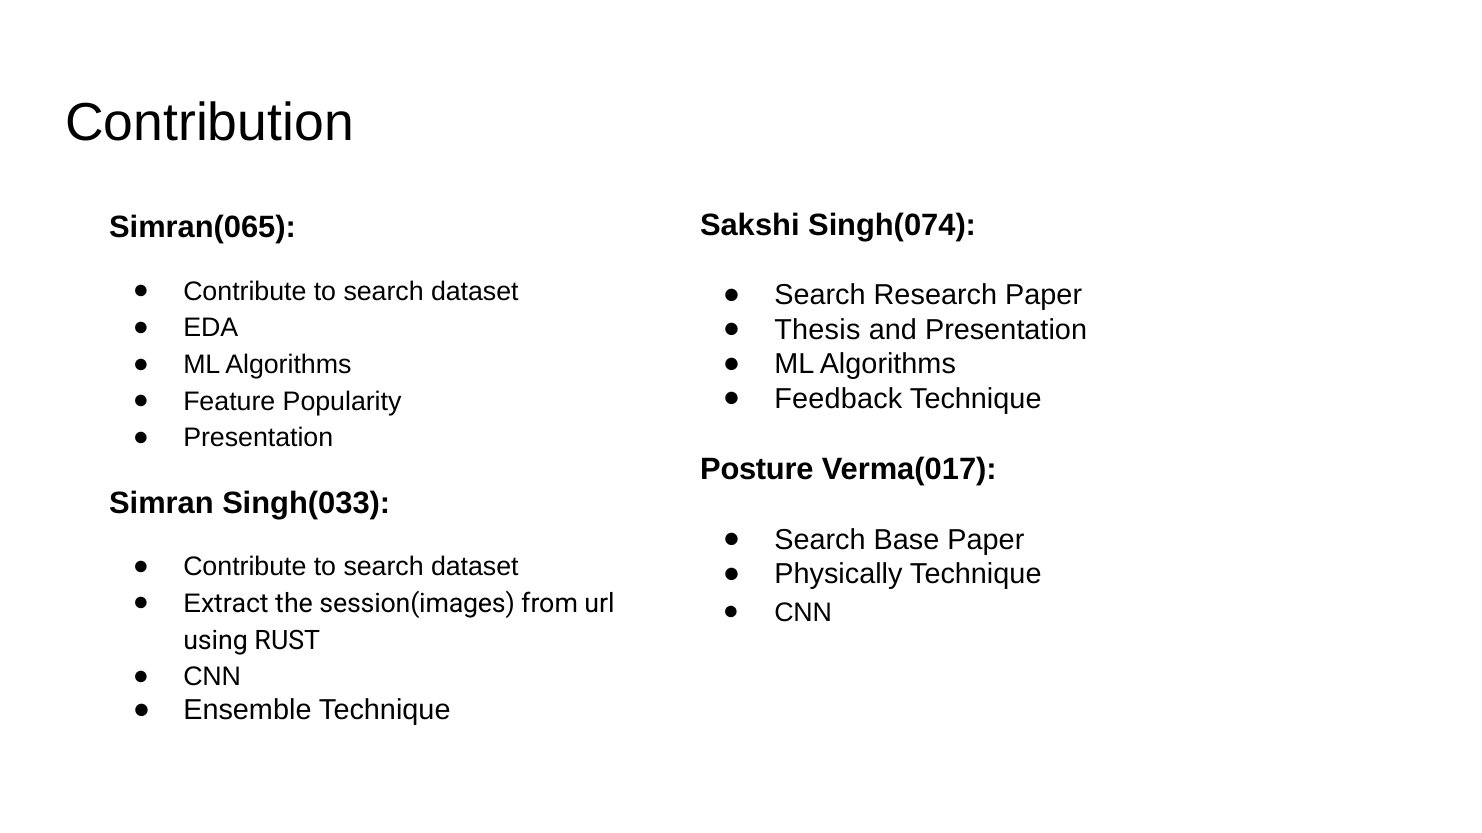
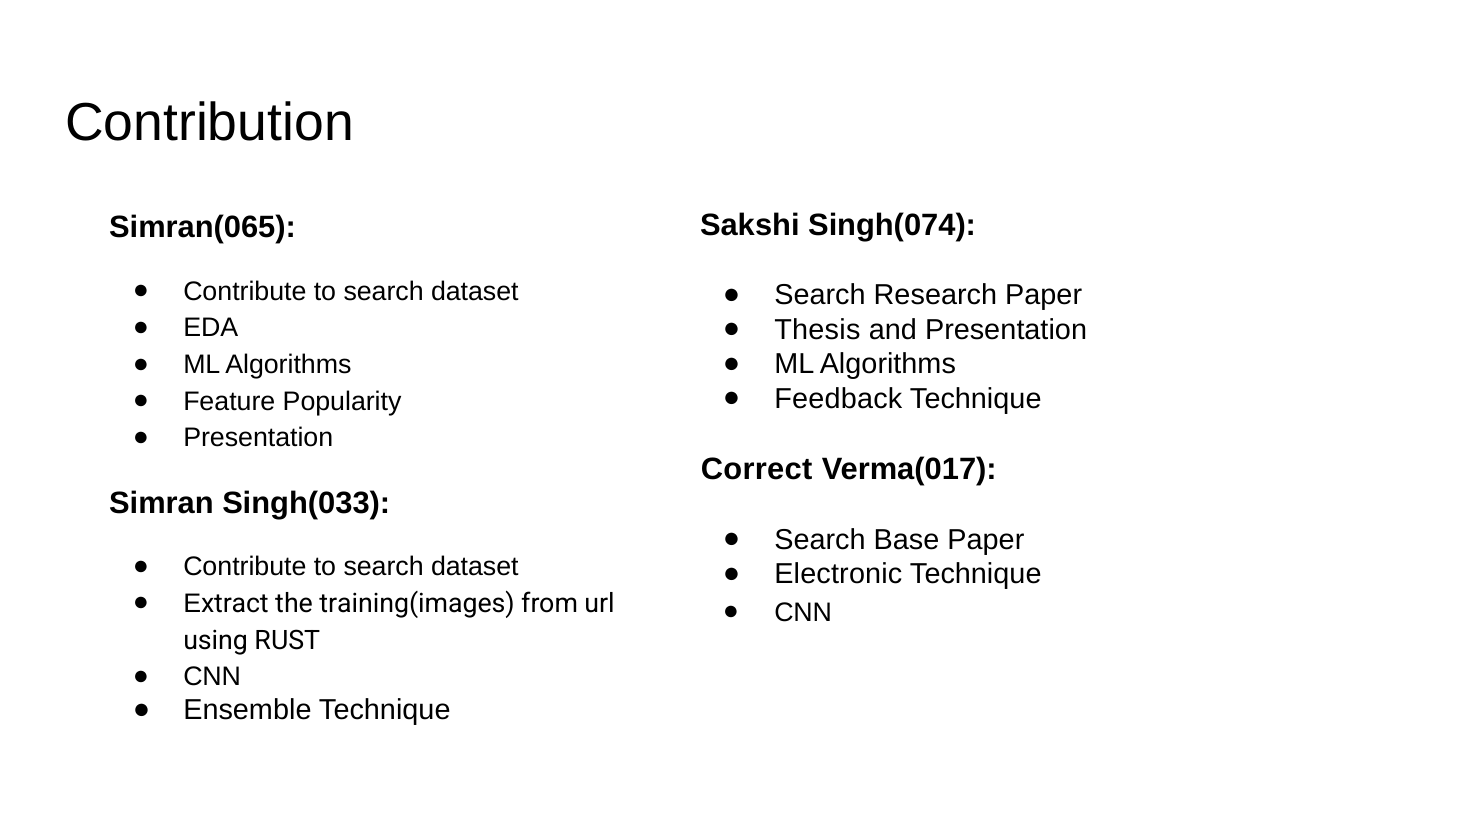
Posture: Posture -> Correct
Physically: Physically -> Electronic
session(images: session(images -> training(images
